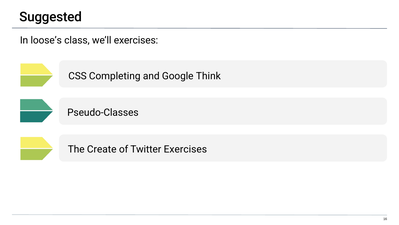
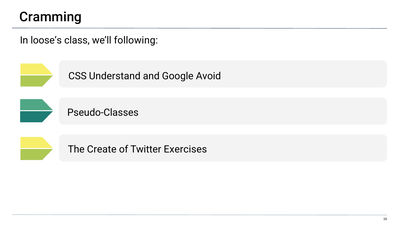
Suggested: Suggested -> Cramming
we’ll exercises: exercises -> following
Completing: Completing -> Understand
Think: Think -> Avoid
